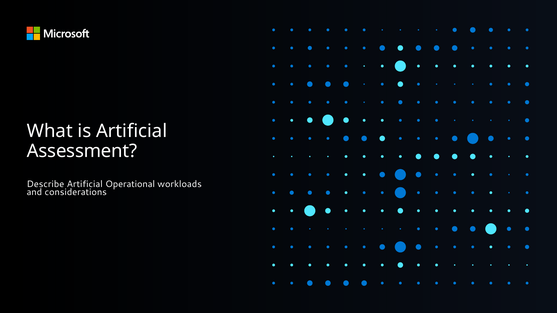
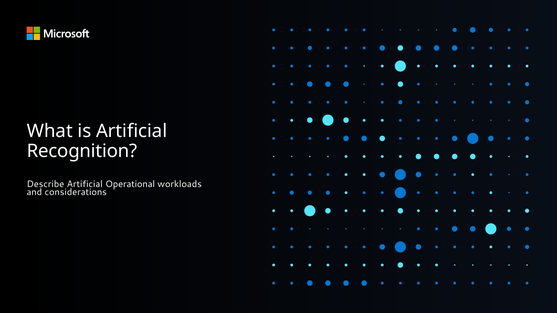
Assessment: Assessment -> Recognition
